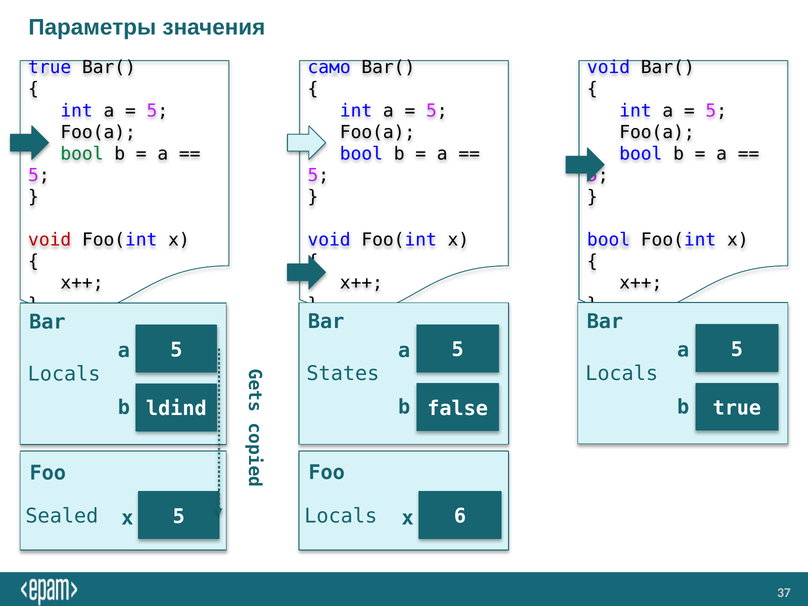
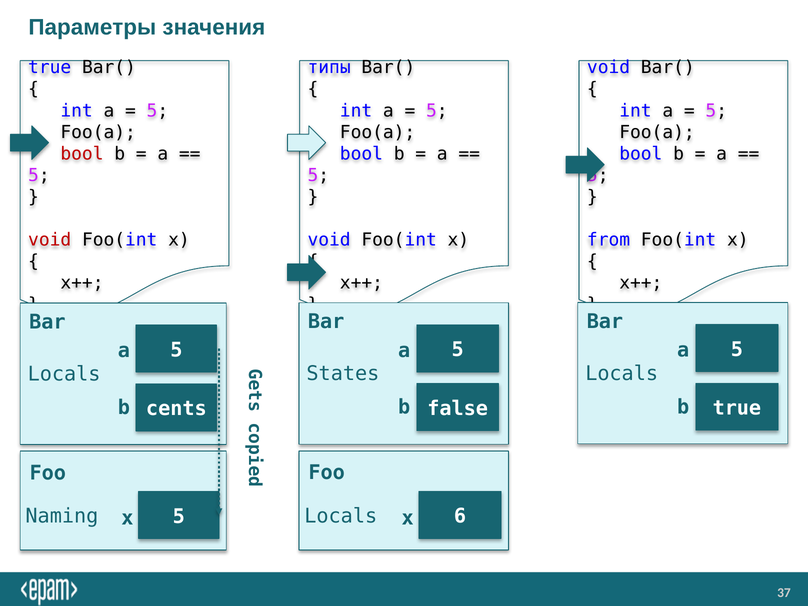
само: само -> типы
bool at (82, 154) colour: green -> red
bool at (609, 240): bool -> from
ldind: ldind -> cents
Sealed: Sealed -> Naming
